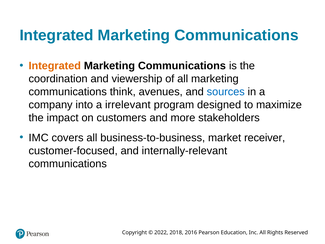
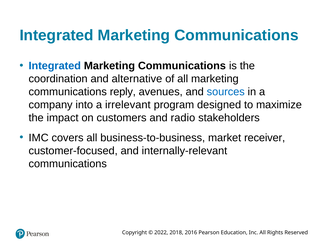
Integrated at (55, 66) colour: orange -> blue
viewership: viewership -> alternative
think: think -> reply
more: more -> radio
